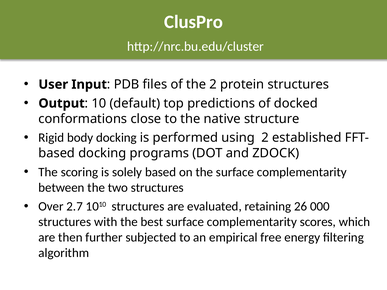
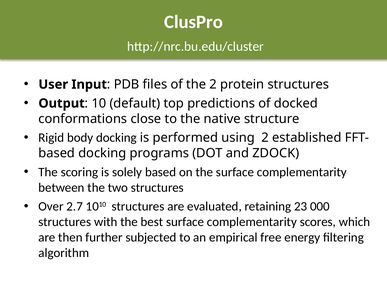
26: 26 -> 23
